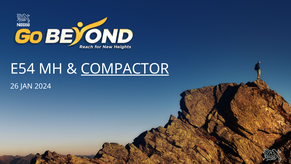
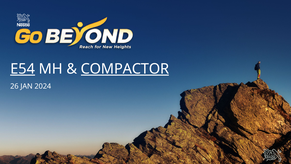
E54 underline: none -> present
